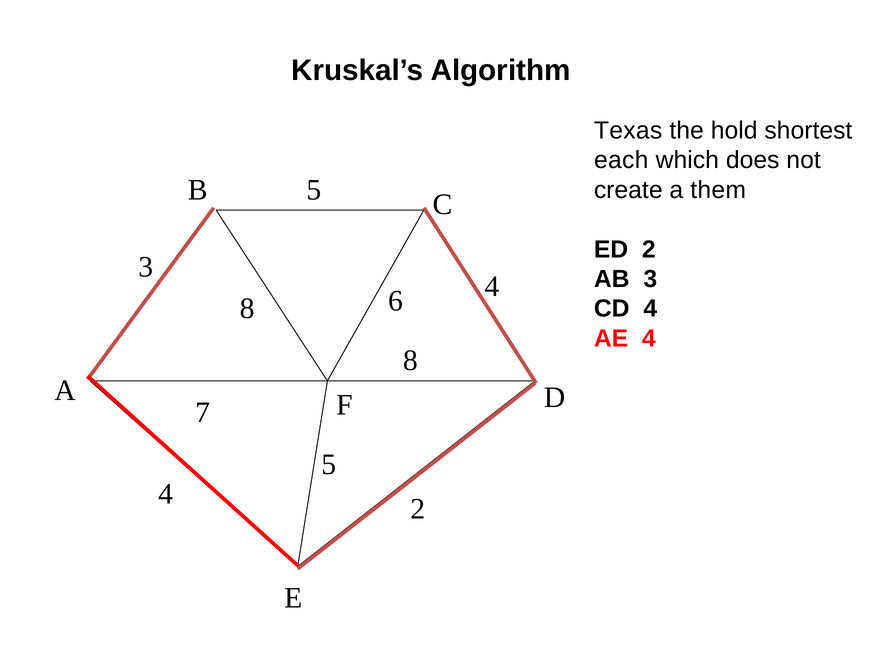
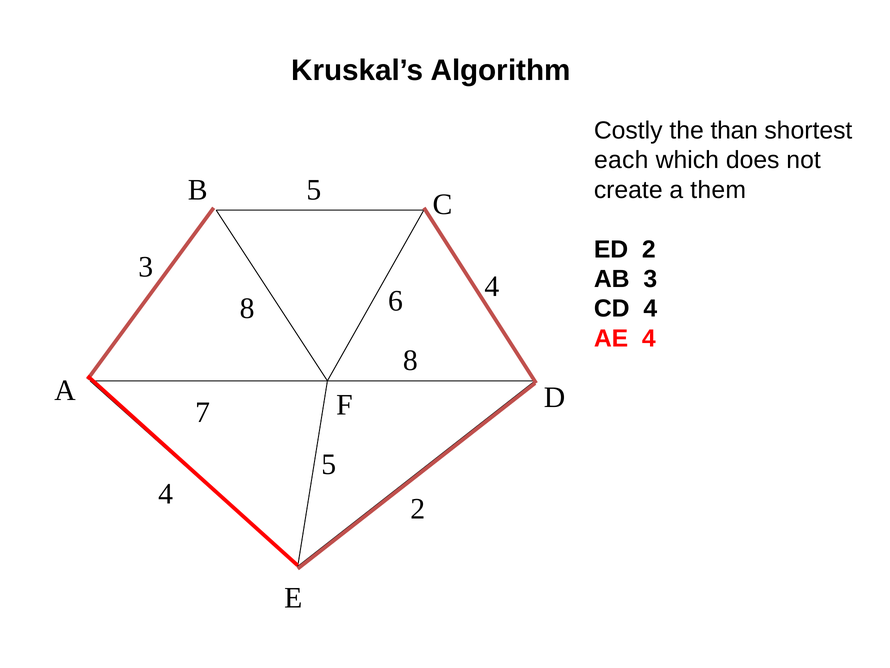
Texas: Texas -> Costly
hold: hold -> than
